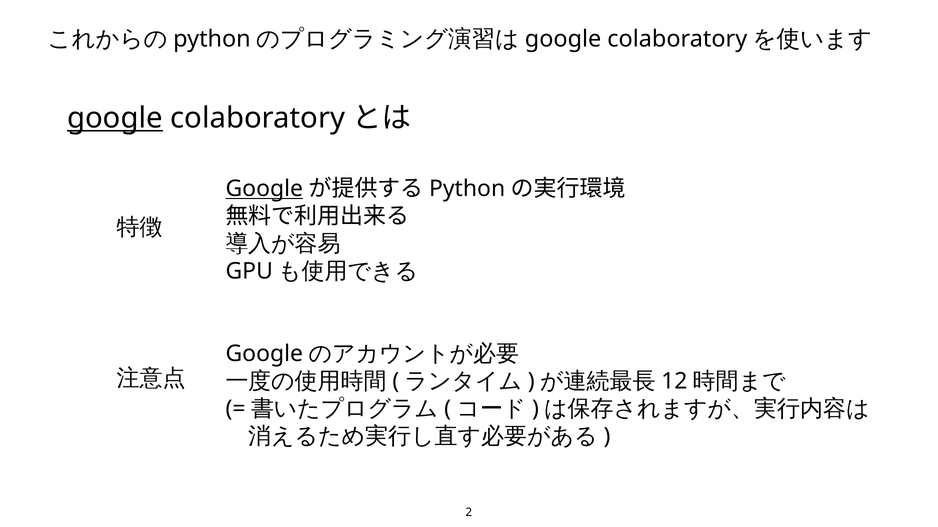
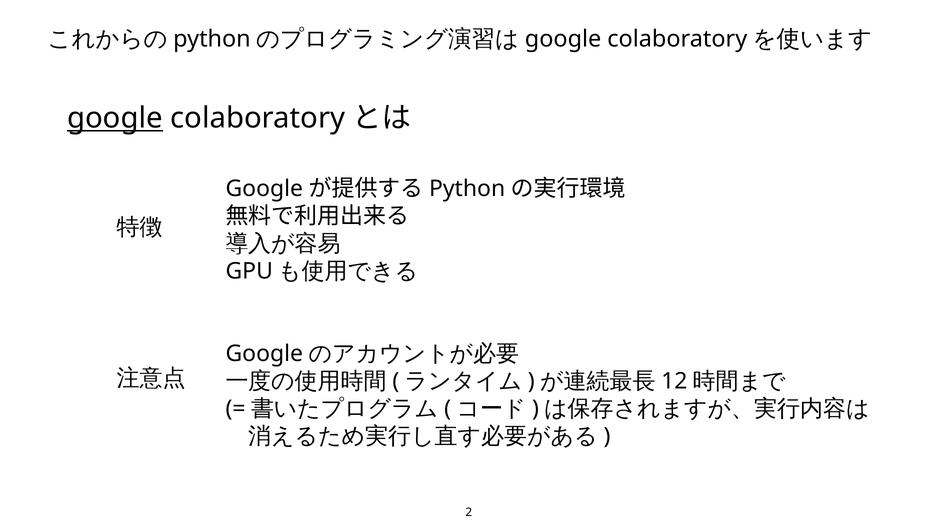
Google at (264, 189) underline: present -> none
